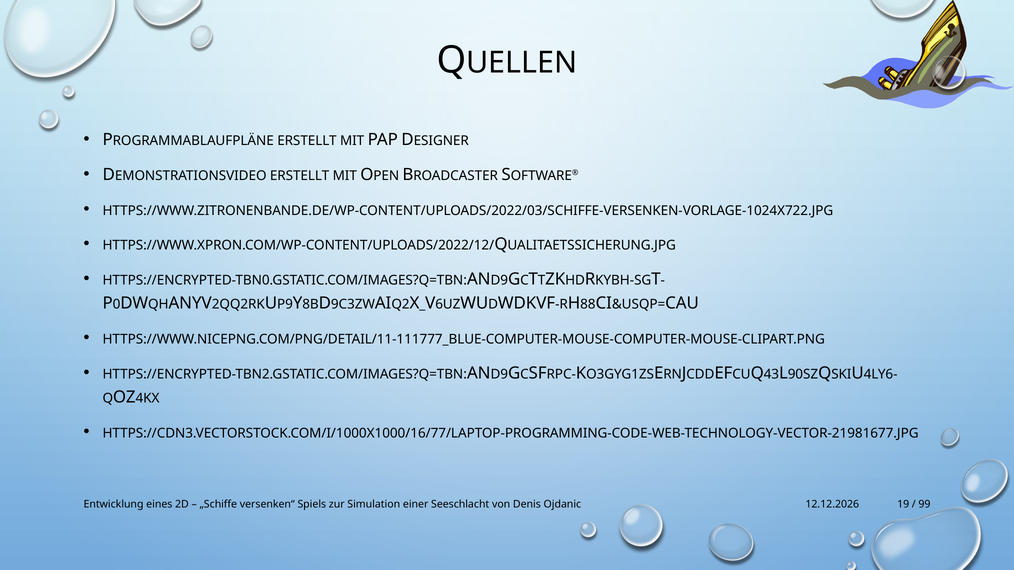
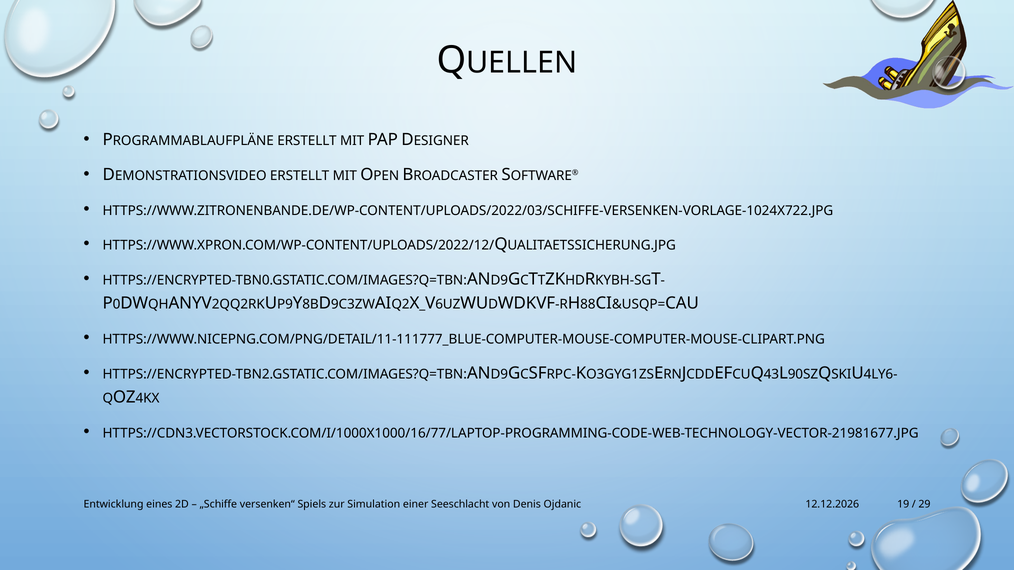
99: 99 -> 29
